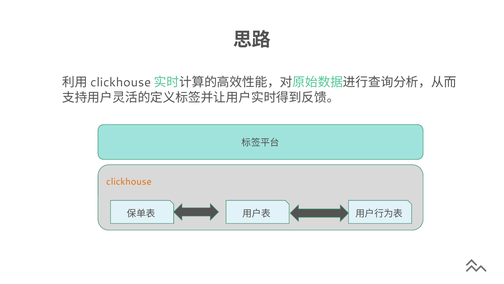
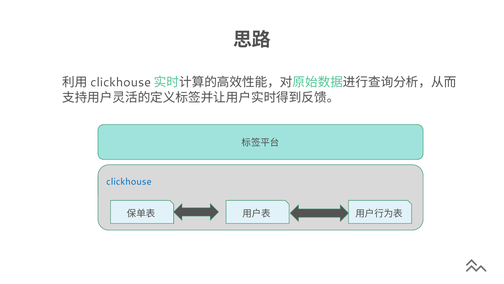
clickhouse colour: orange -> blue
